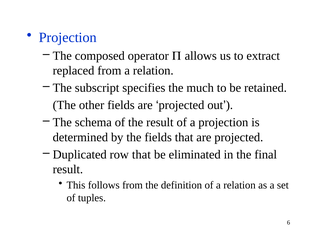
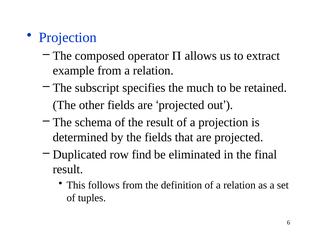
replaced: replaced -> example
row that: that -> find
